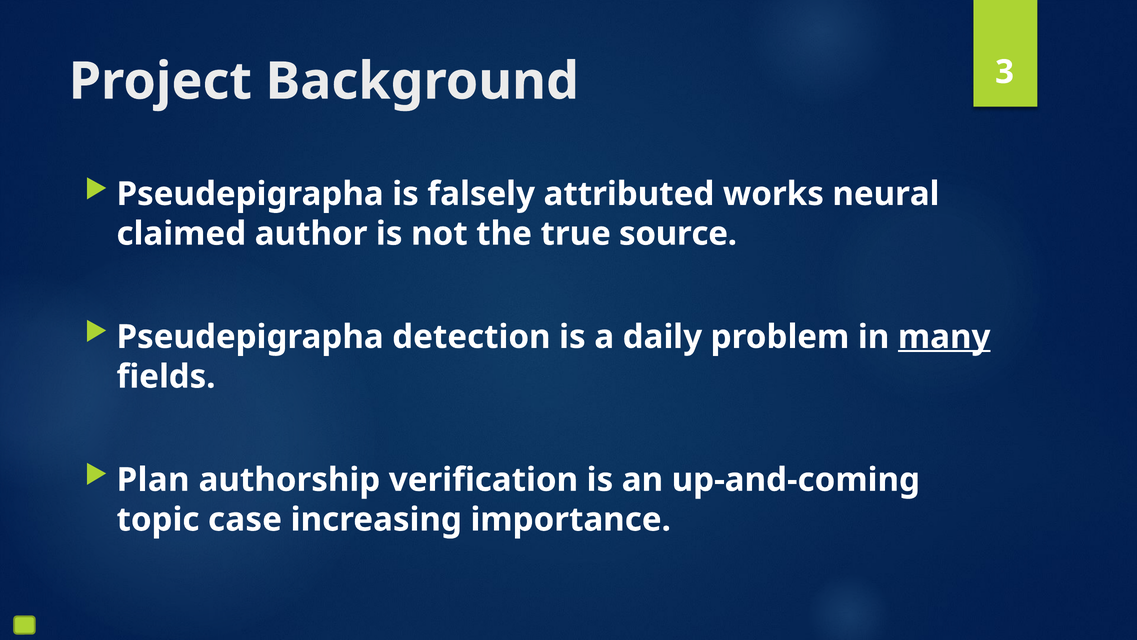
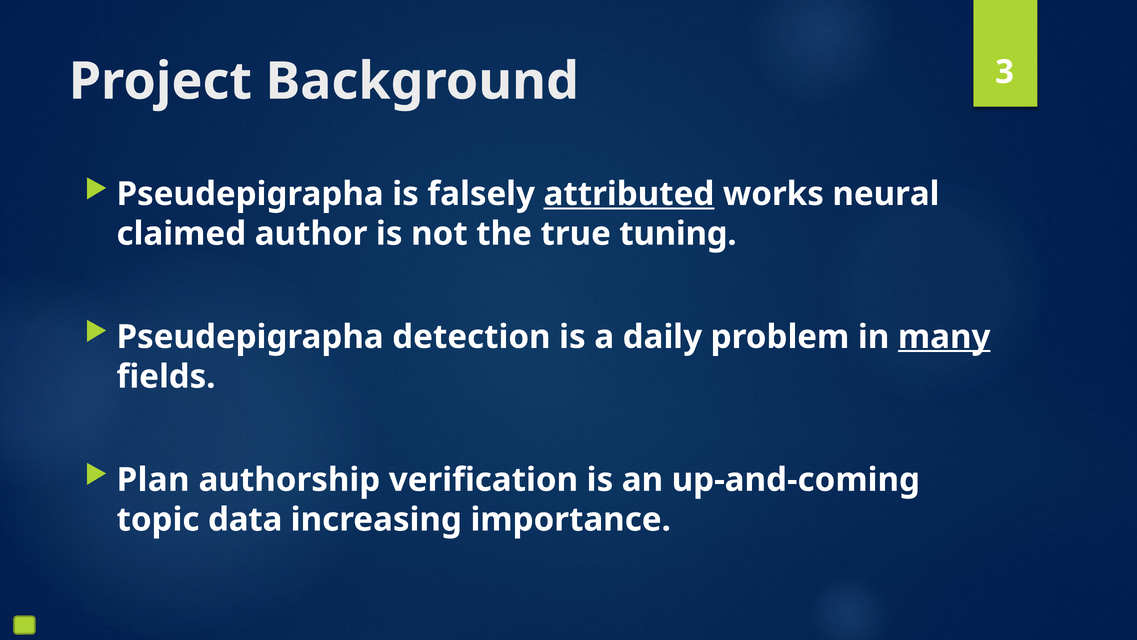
attributed underline: none -> present
source: source -> tuning
case: case -> data
